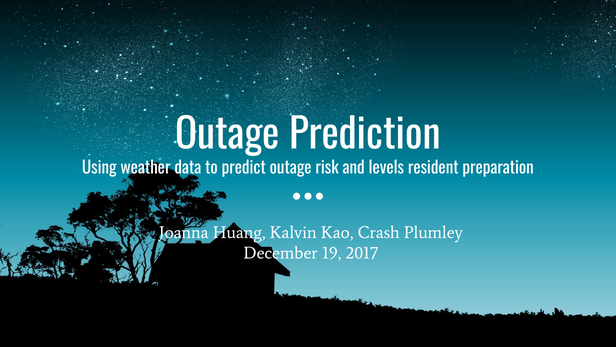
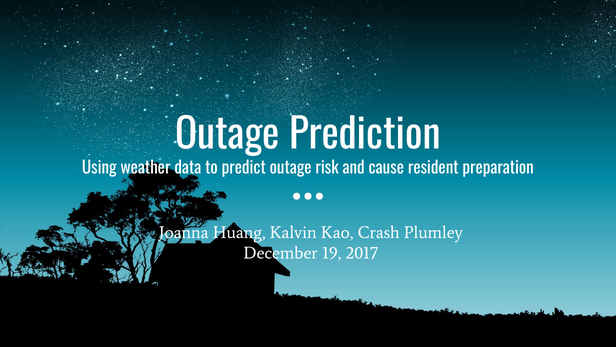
levels: levels -> cause
